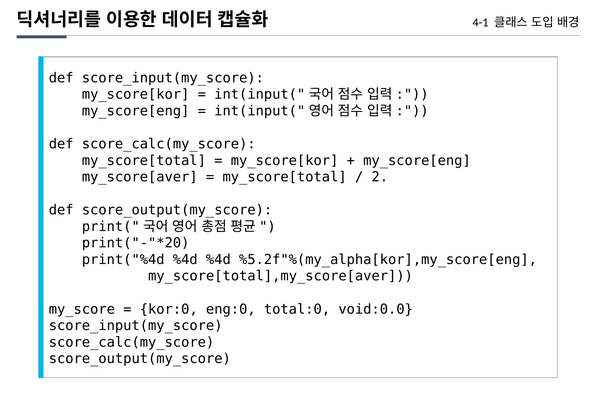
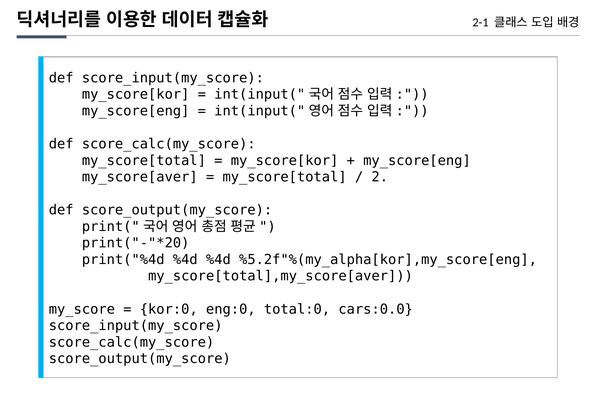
4-1: 4-1 -> 2-1
void:0.0: void:0.0 -> cars:0.0
